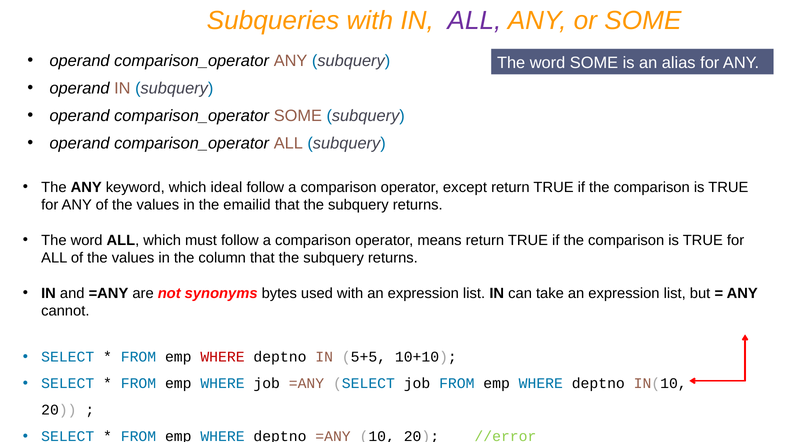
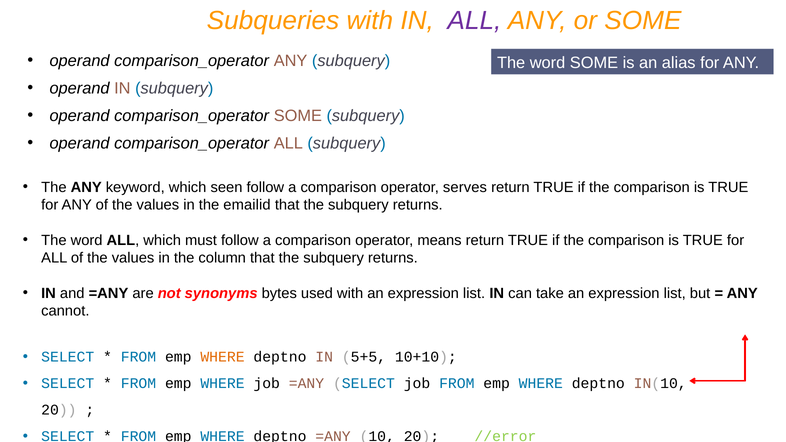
ideal: ideal -> seen
except: except -> serves
WHERE at (222, 357) colour: red -> orange
